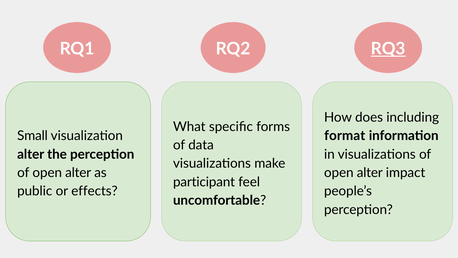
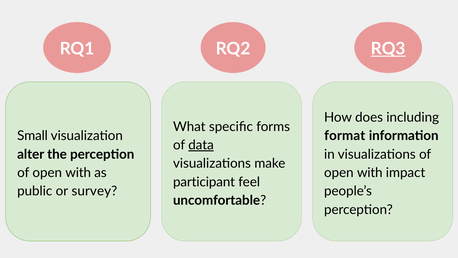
data underline: none -> present
alter at (78, 173): alter -> with
alter at (370, 173): alter -> with
effects: effects -> survey
